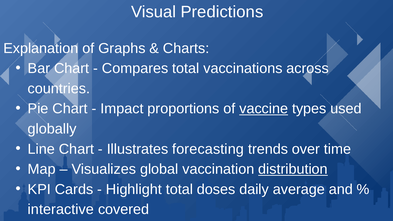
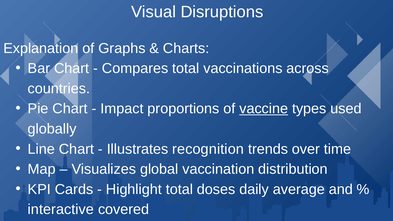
Predictions: Predictions -> Disruptions
forecasting: forecasting -> recognition
distribution underline: present -> none
